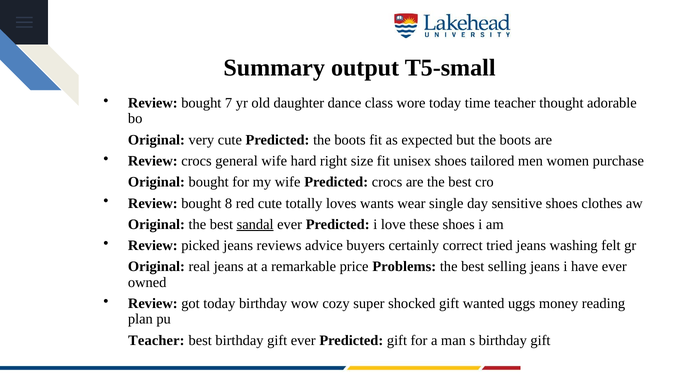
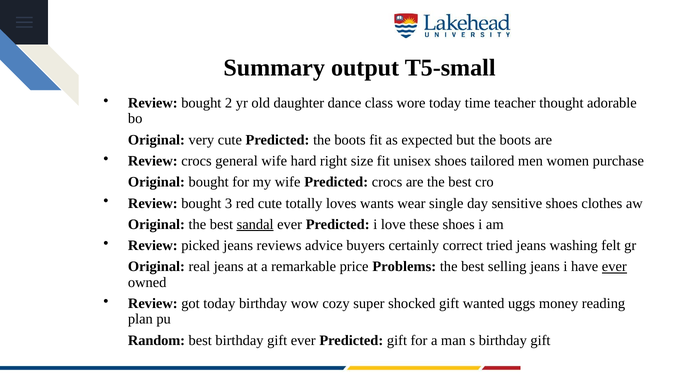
7: 7 -> 2
8: 8 -> 3
ever at (614, 267) underline: none -> present
Teacher at (156, 341): Teacher -> Random
